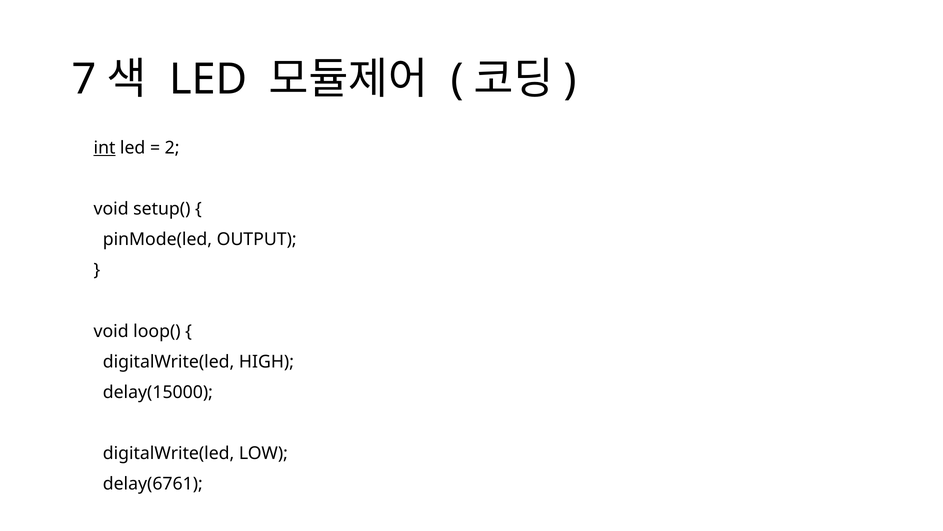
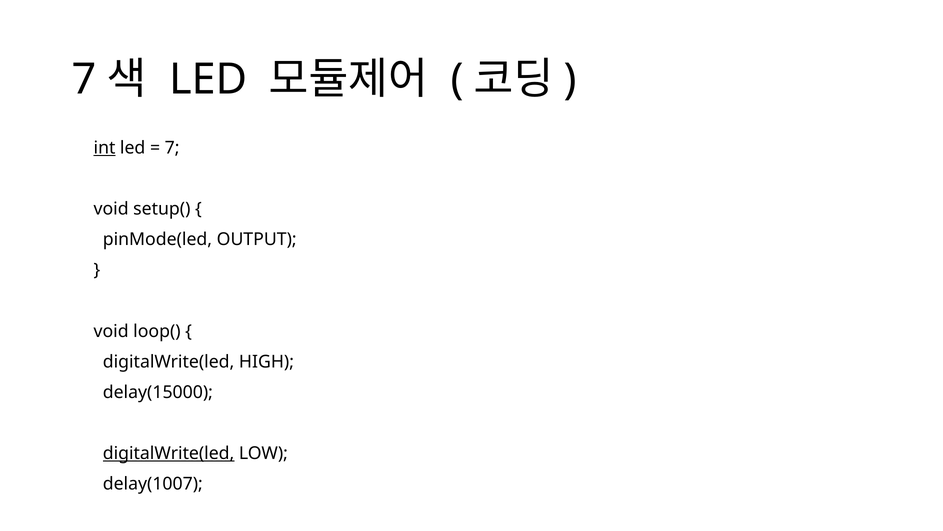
2 at (172, 148): 2 -> 7
digitalWrite(led at (169, 453) underline: none -> present
delay(6761: delay(6761 -> delay(1007
